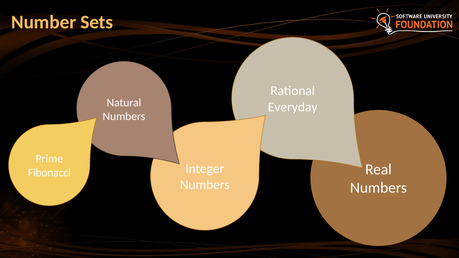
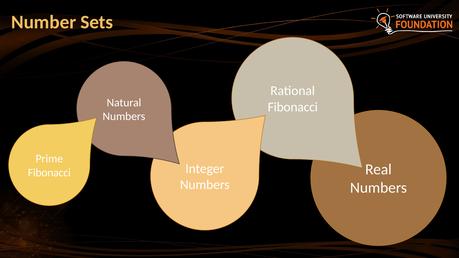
Everyday at (293, 107): Everyday -> Fibonacci
